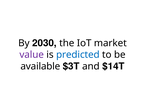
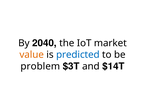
2030: 2030 -> 2040
value colour: purple -> orange
available: available -> problem
